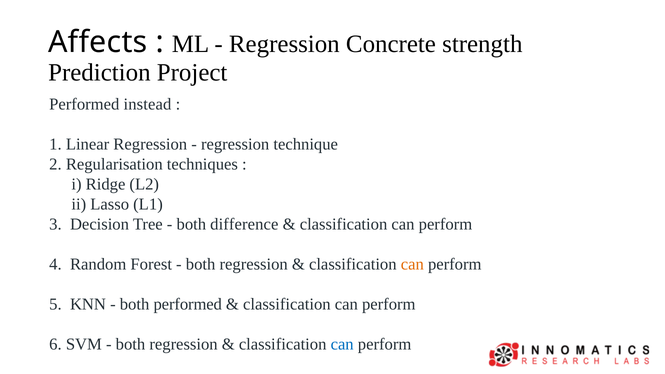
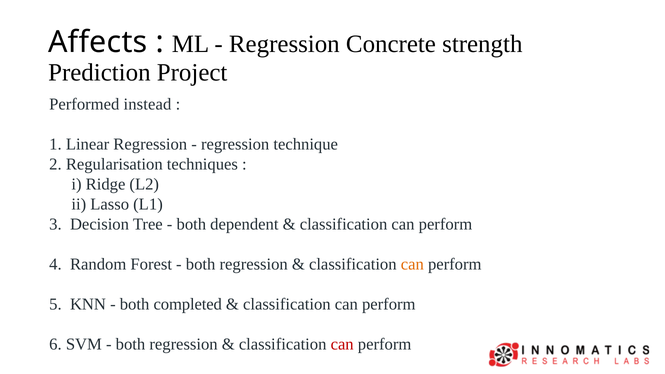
difference: difference -> dependent
both performed: performed -> completed
can at (342, 344) colour: blue -> red
